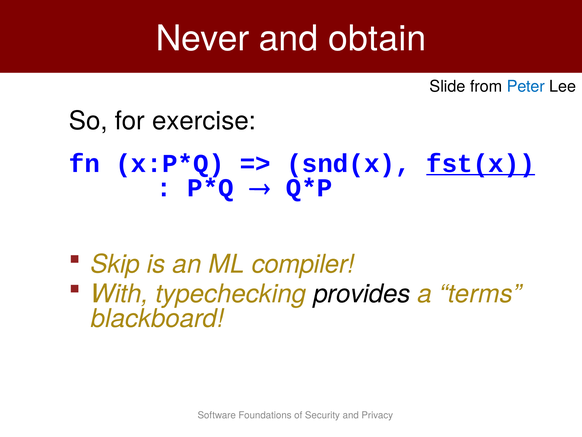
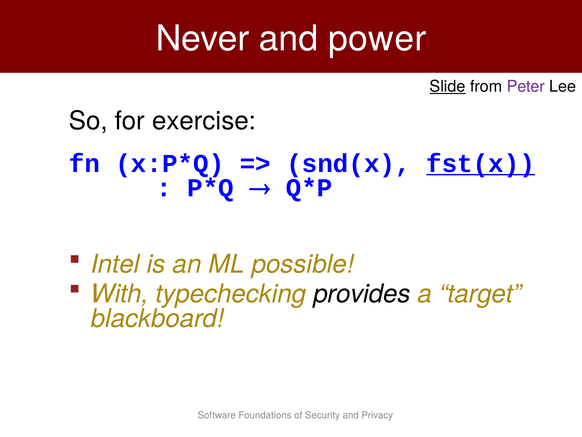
obtain: obtain -> power
Slide underline: none -> present
Peter colour: blue -> purple
Skip: Skip -> Intel
compiler: compiler -> possible
terms: terms -> target
